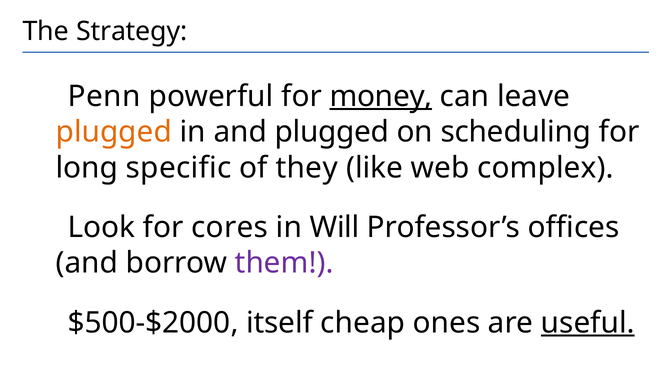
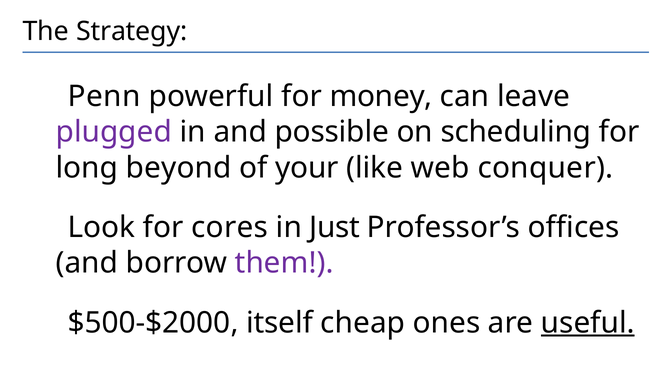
money underline: present -> none
plugged at (114, 132) colour: orange -> purple
and plugged: plugged -> possible
specific: specific -> beyond
they: they -> your
complex: complex -> conquer
Will: Will -> Just
